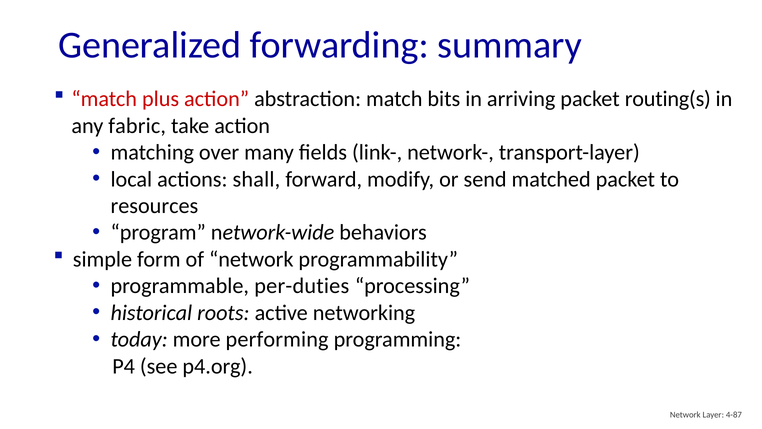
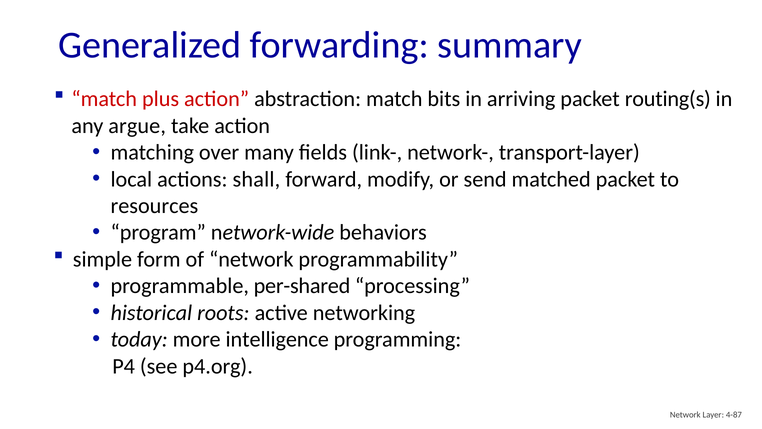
fabric: fabric -> argue
per-duties: per-duties -> per-shared
performing: performing -> intelligence
